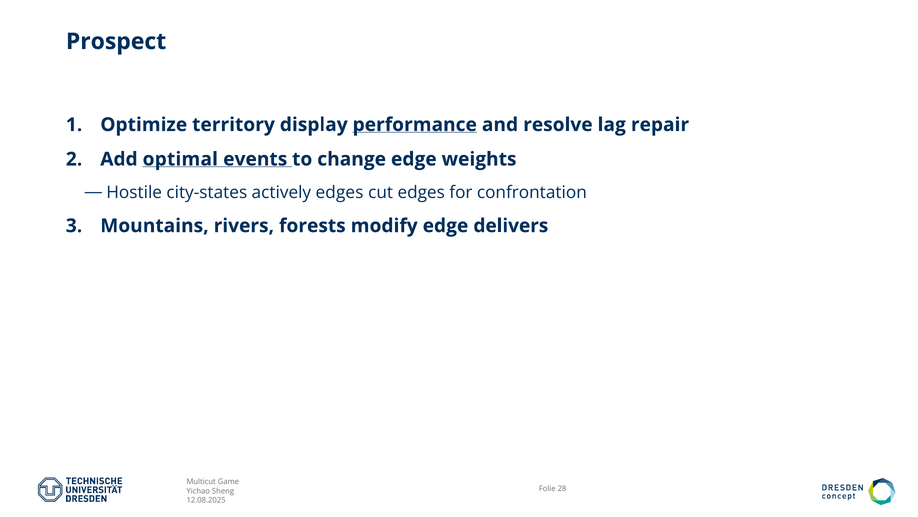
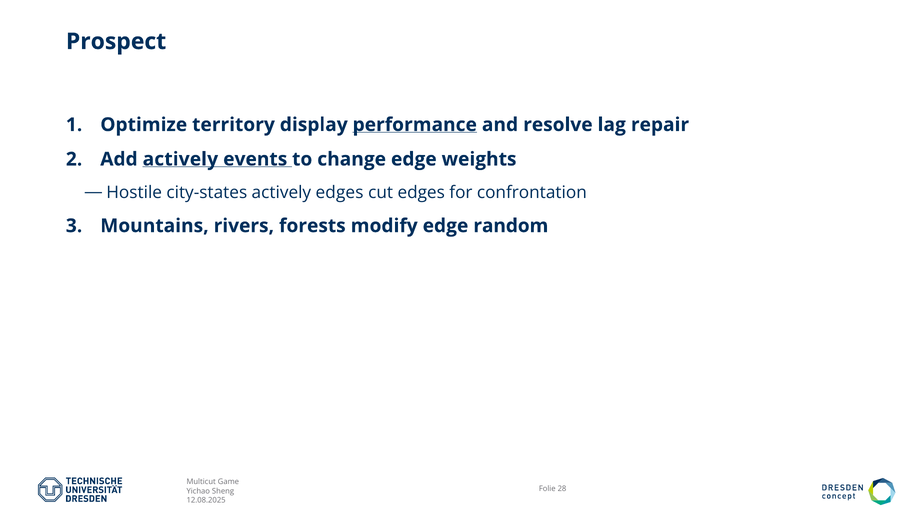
Add optimal: optimal -> actively
delivers: delivers -> random
